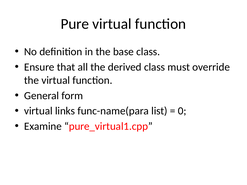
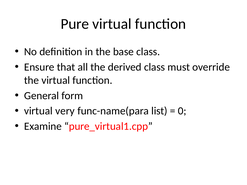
links: links -> very
